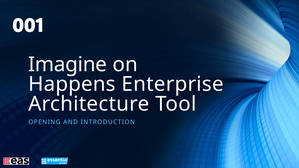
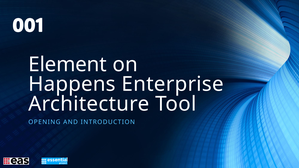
Imagine: Imagine -> Element
